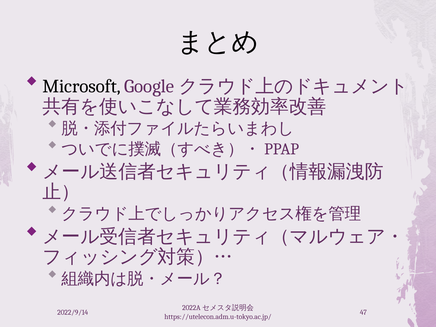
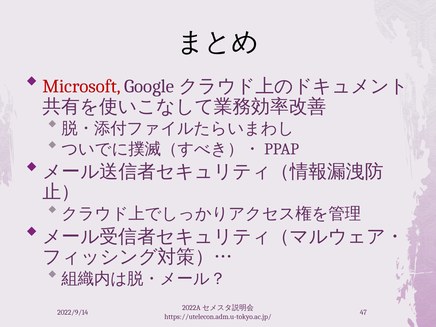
Microsoft colour: black -> red
